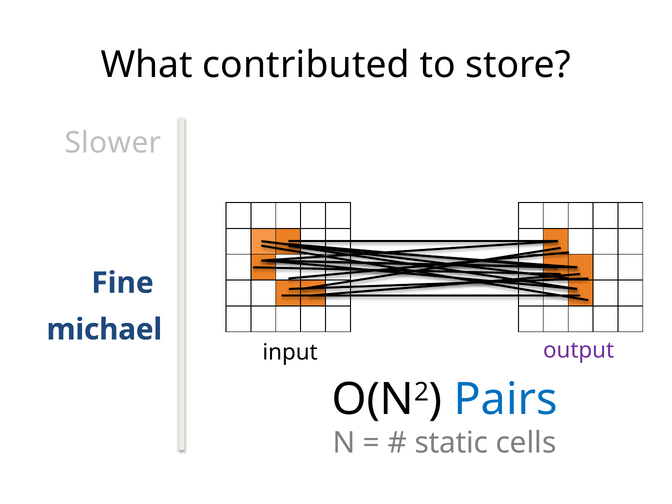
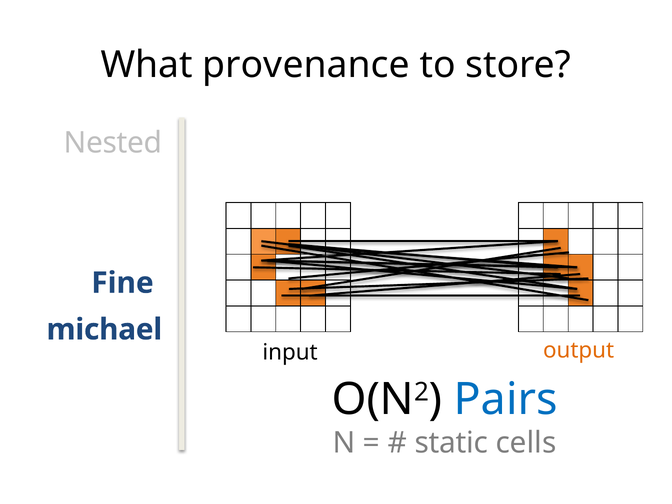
contributed: contributed -> provenance
Slower: Slower -> Nested
output colour: purple -> orange
